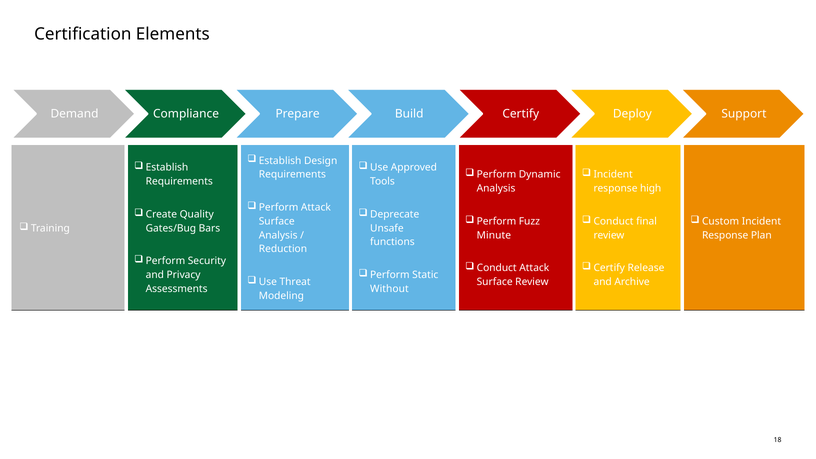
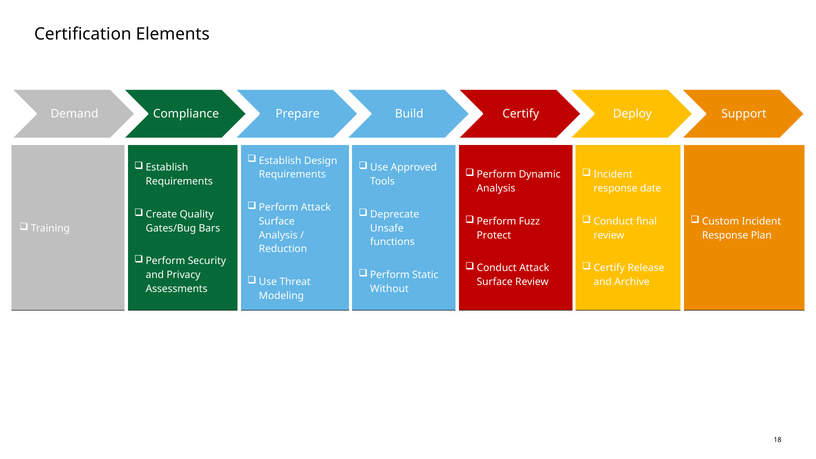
high: high -> date
Minute: Minute -> Protect
